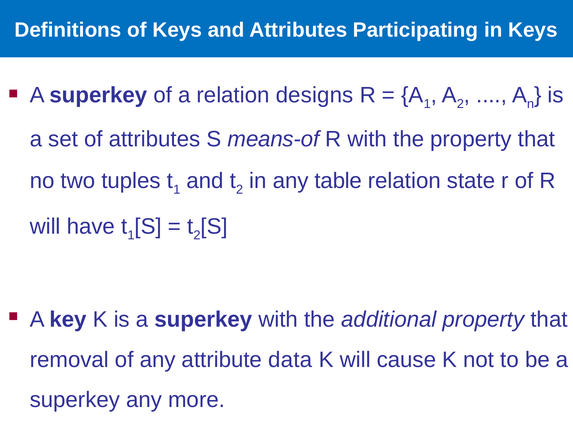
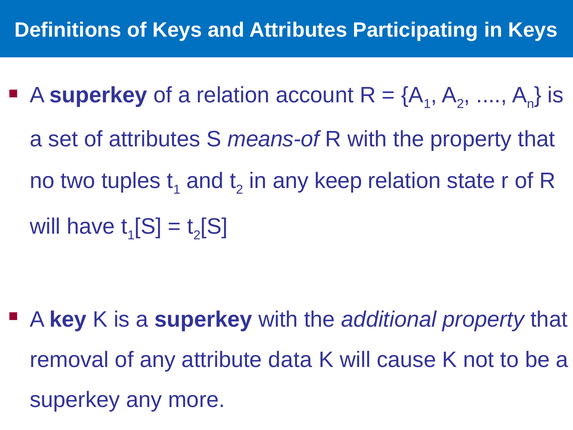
designs: designs -> account
table: table -> keep
